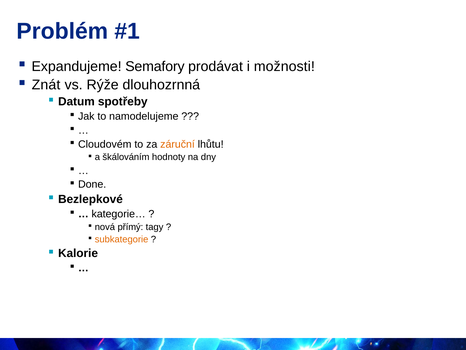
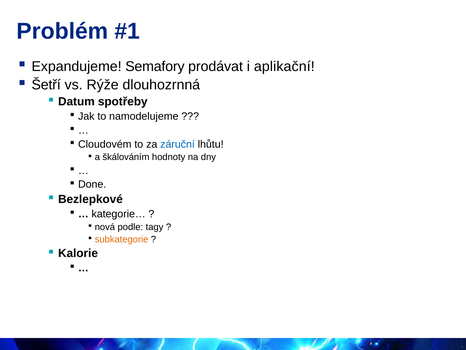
možnosti: možnosti -> aplikační
Znát: Znát -> Šetří
záruční colour: orange -> blue
přímý: přímý -> podle
